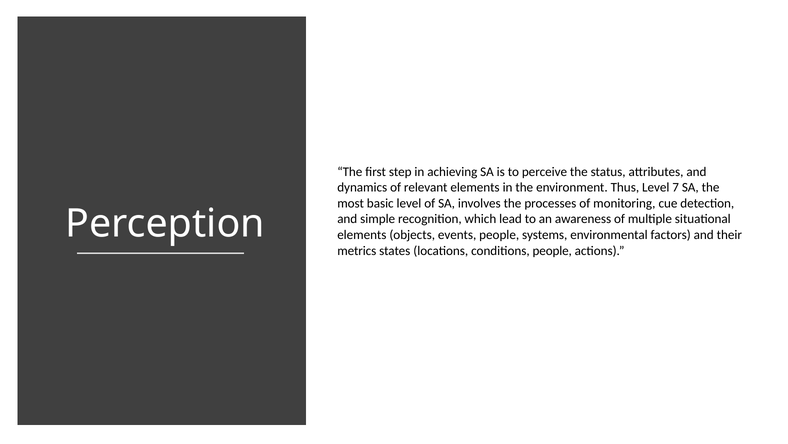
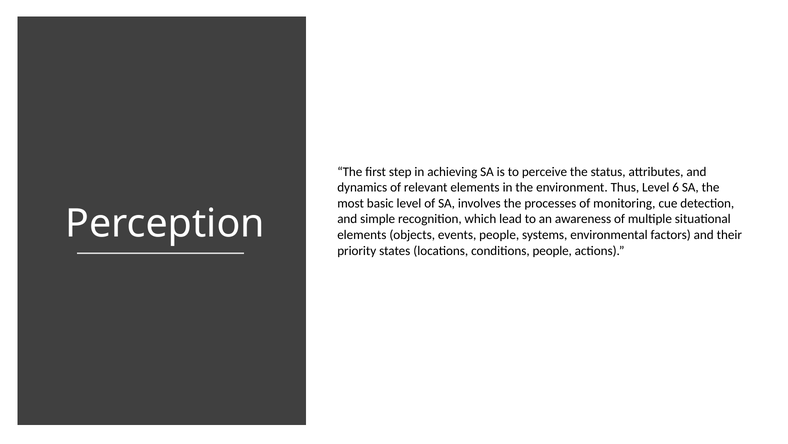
7: 7 -> 6
metrics: metrics -> priority
